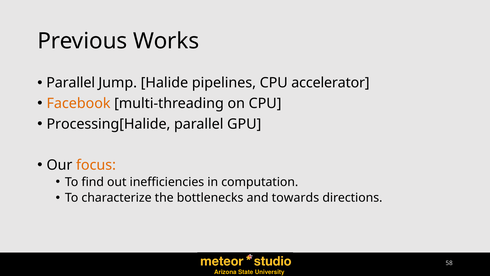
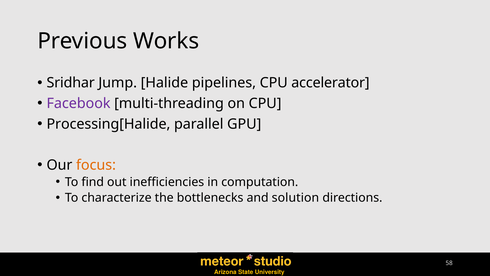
Parallel at (71, 83): Parallel -> Sridhar
Facebook colour: orange -> purple
towards: towards -> solution
